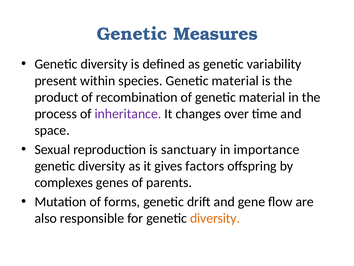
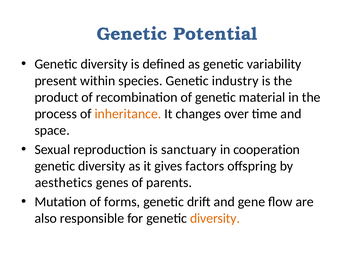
Measures: Measures -> Potential
species Genetic material: material -> industry
inheritance colour: purple -> orange
importance: importance -> cooperation
complexes: complexes -> aesthetics
